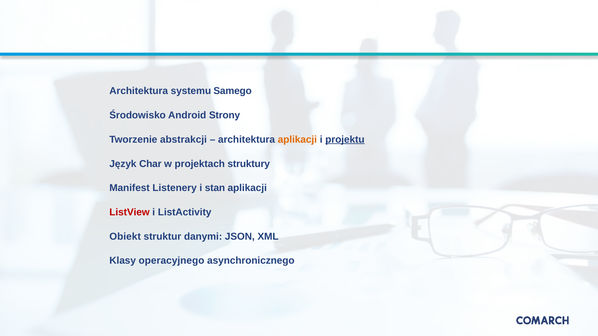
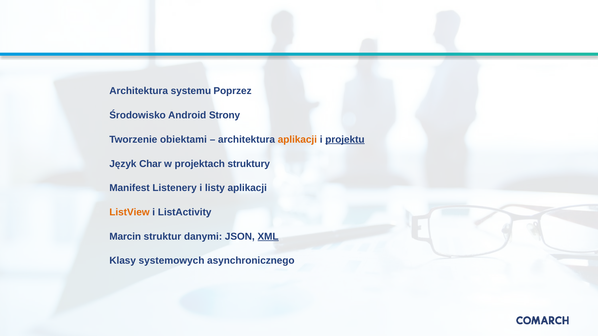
Samego: Samego -> Poprzez
abstrakcji: abstrakcji -> obiektami
stan: stan -> listy
ListView colour: red -> orange
Obiekt: Obiekt -> Marcin
XML underline: none -> present
operacyjnego: operacyjnego -> systemowych
